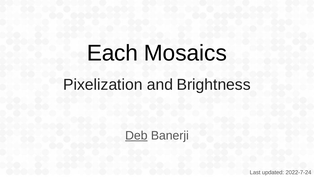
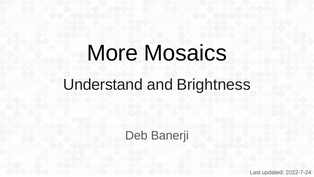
Each: Each -> More
Pixelization: Pixelization -> Understand
Deb underline: present -> none
